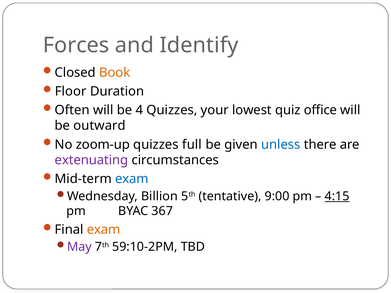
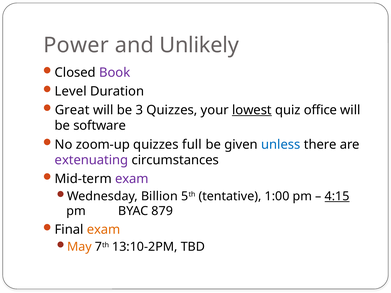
Forces: Forces -> Power
Identify: Identify -> Unlikely
Book colour: orange -> purple
Floor: Floor -> Level
Often: Often -> Great
4: 4 -> 3
lowest underline: none -> present
outward: outward -> software
exam at (132, 179) colour: blue -> purple
9:00: 9:00 -> 1:00
367: 367 -> 879
May colour: purple -> orange
59:10-2PM: 59:10-2PM -> 13:10-2PM
